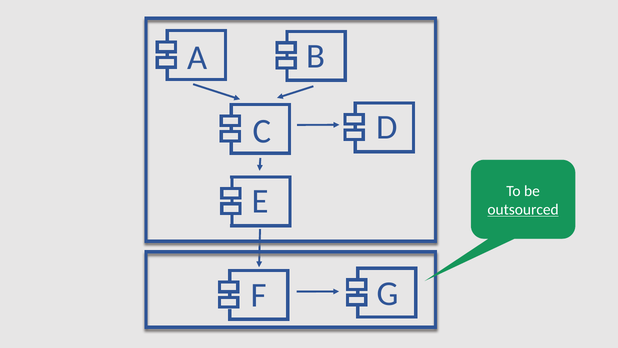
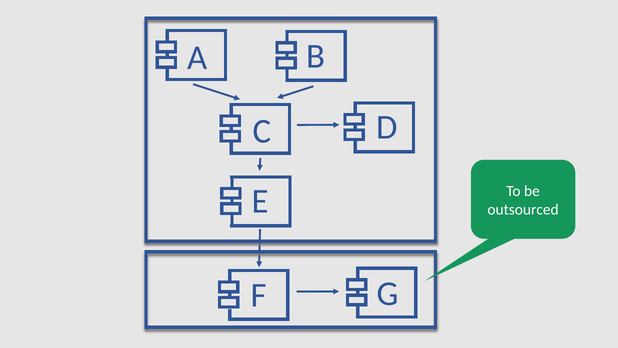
outsourced underline: present -> none
